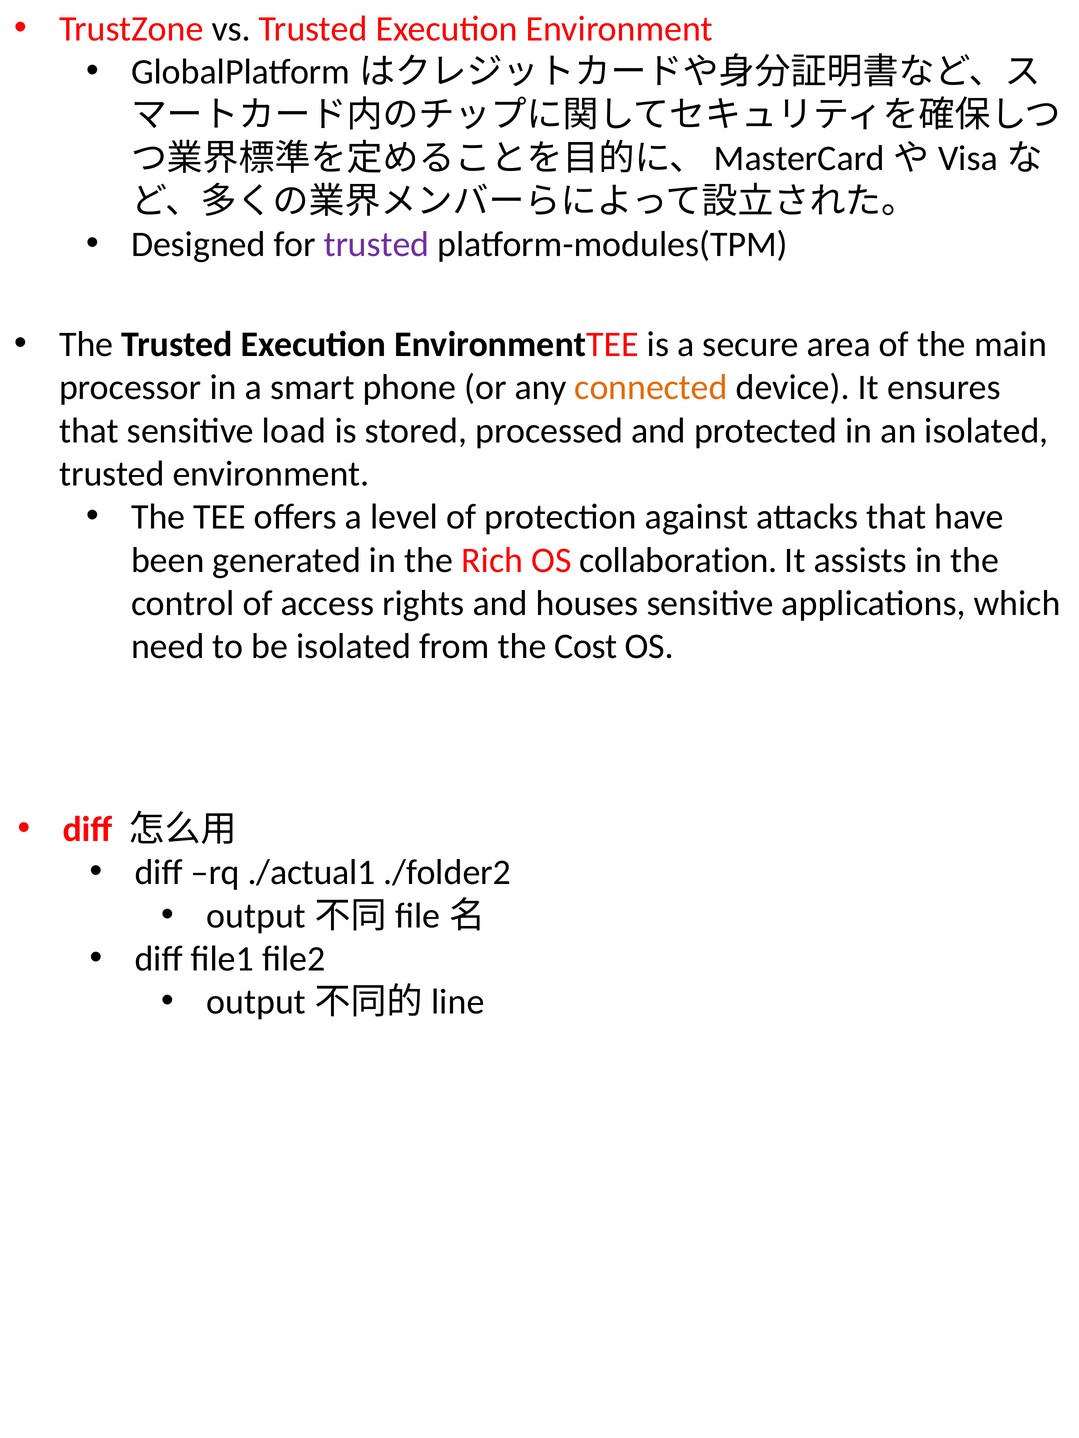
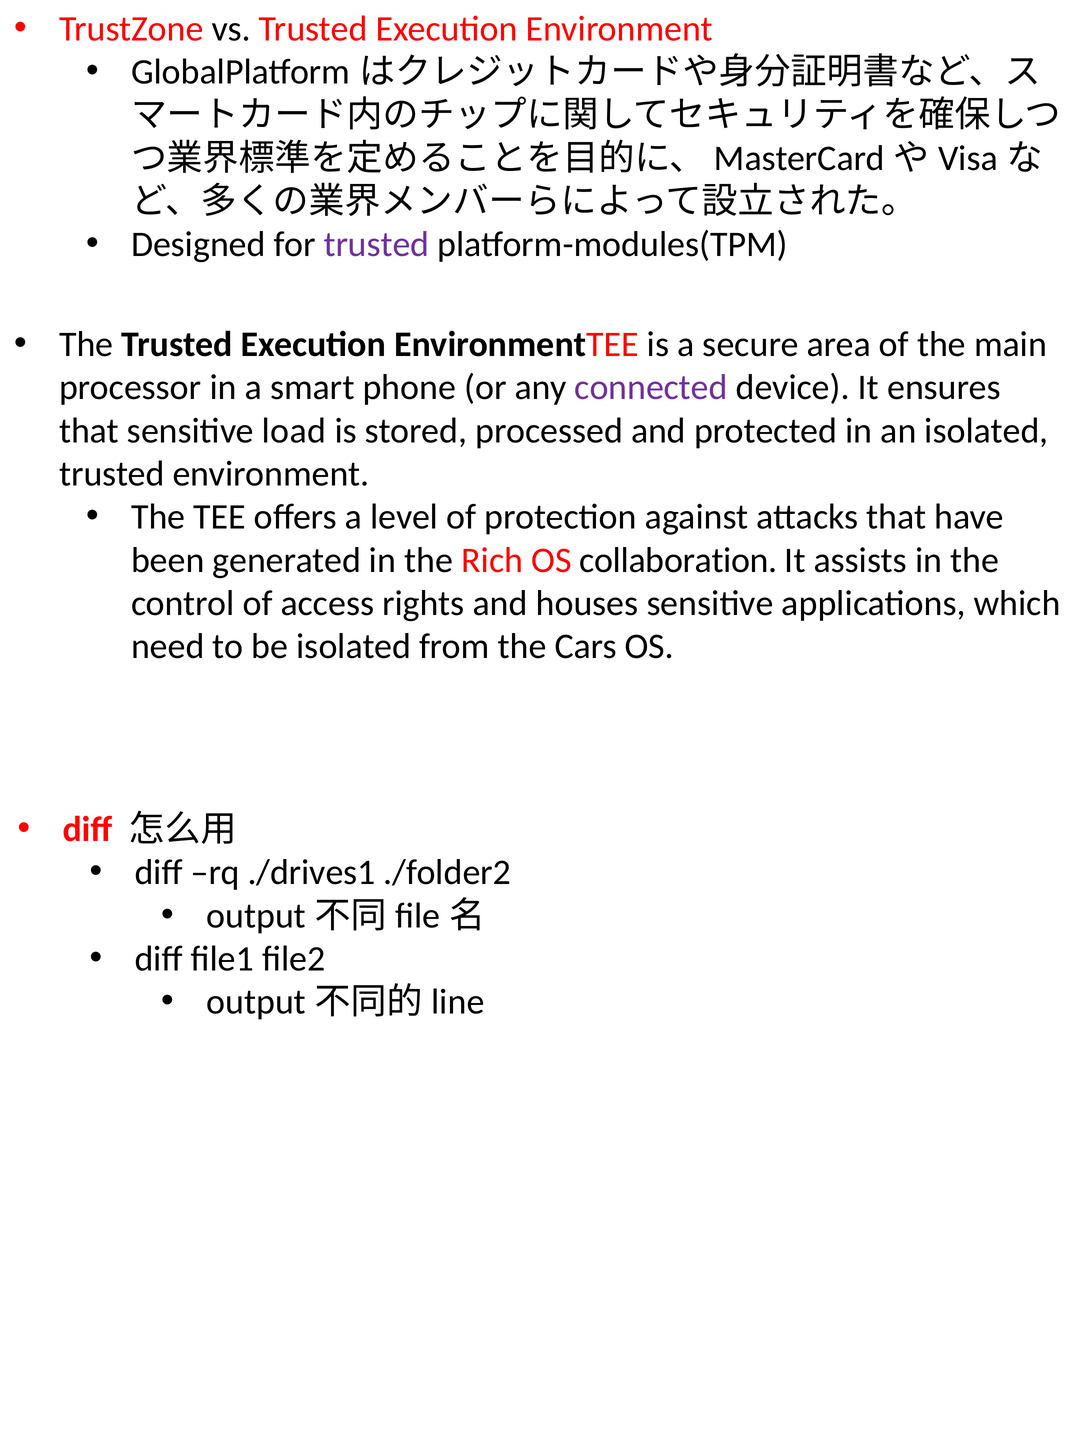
connected colour: orange -> purple
Cost: Cost -> Cars
./actual1: ./actual1 -> ./drives1
